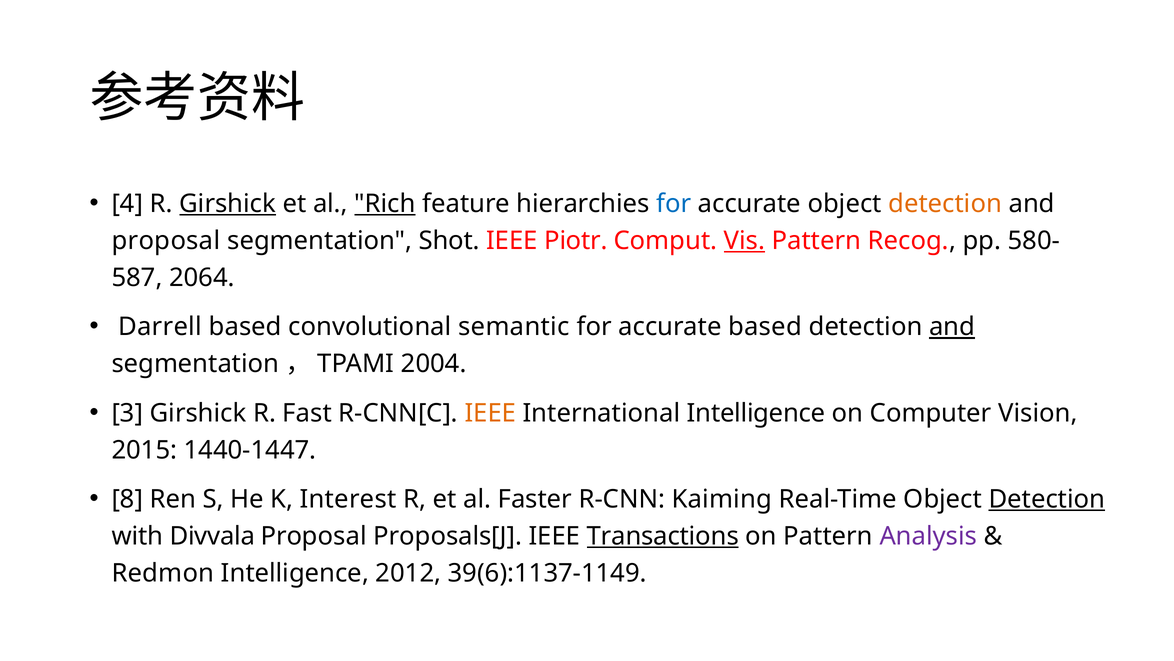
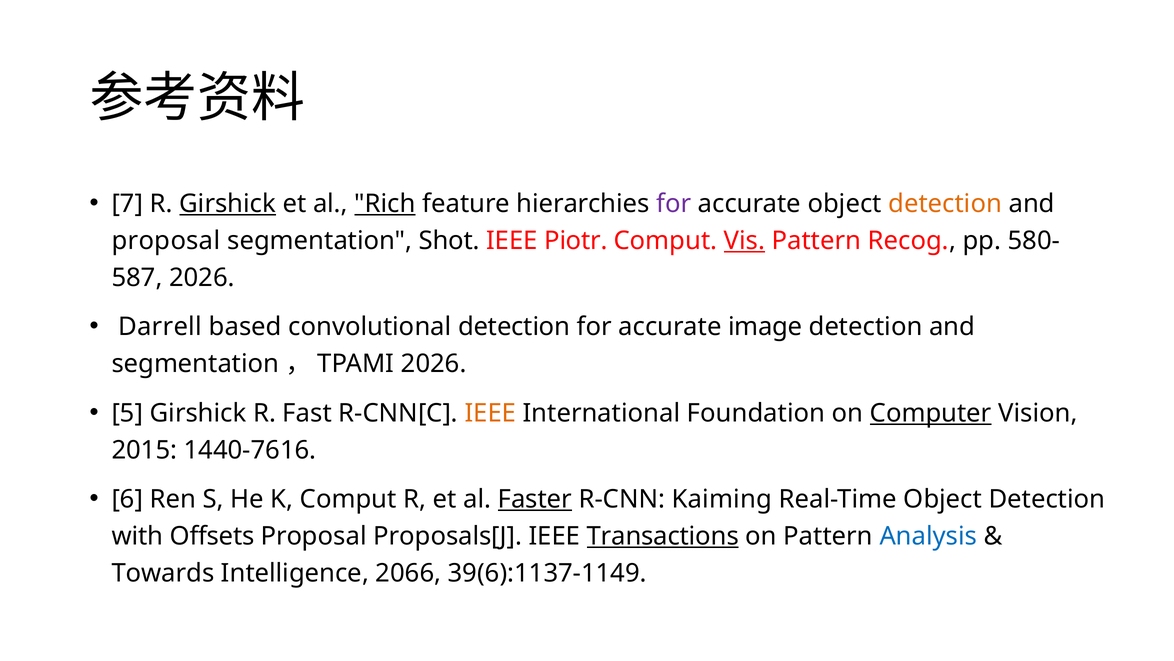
4: 4 -> 7
for at (674, 204) colour: blue -> purple
2064 at (202, 277): 2064 -> 2026
convolutional semantic: semantic -> detection
accurate based: based -> image
and at (952, 327) underline: present -> none
2004 at (434, 364): 2004 -> 2026
3: 3 -> 5
International Intelligence: Intelligence -> Foundation
Computer underline: none -> present
1440-1447: 1440-1447 -> 1440-7616
8: 8 -> 6
K Interest: Interest -> Comput
Faster underline: none -> present
Detection at (1047, 499) underline: present -> none
Divvala: Divvala -> Offsets
Analysis colour: purple -> blue
Redmon: Redmon -> Towards
2012: 2012 -> 2066
